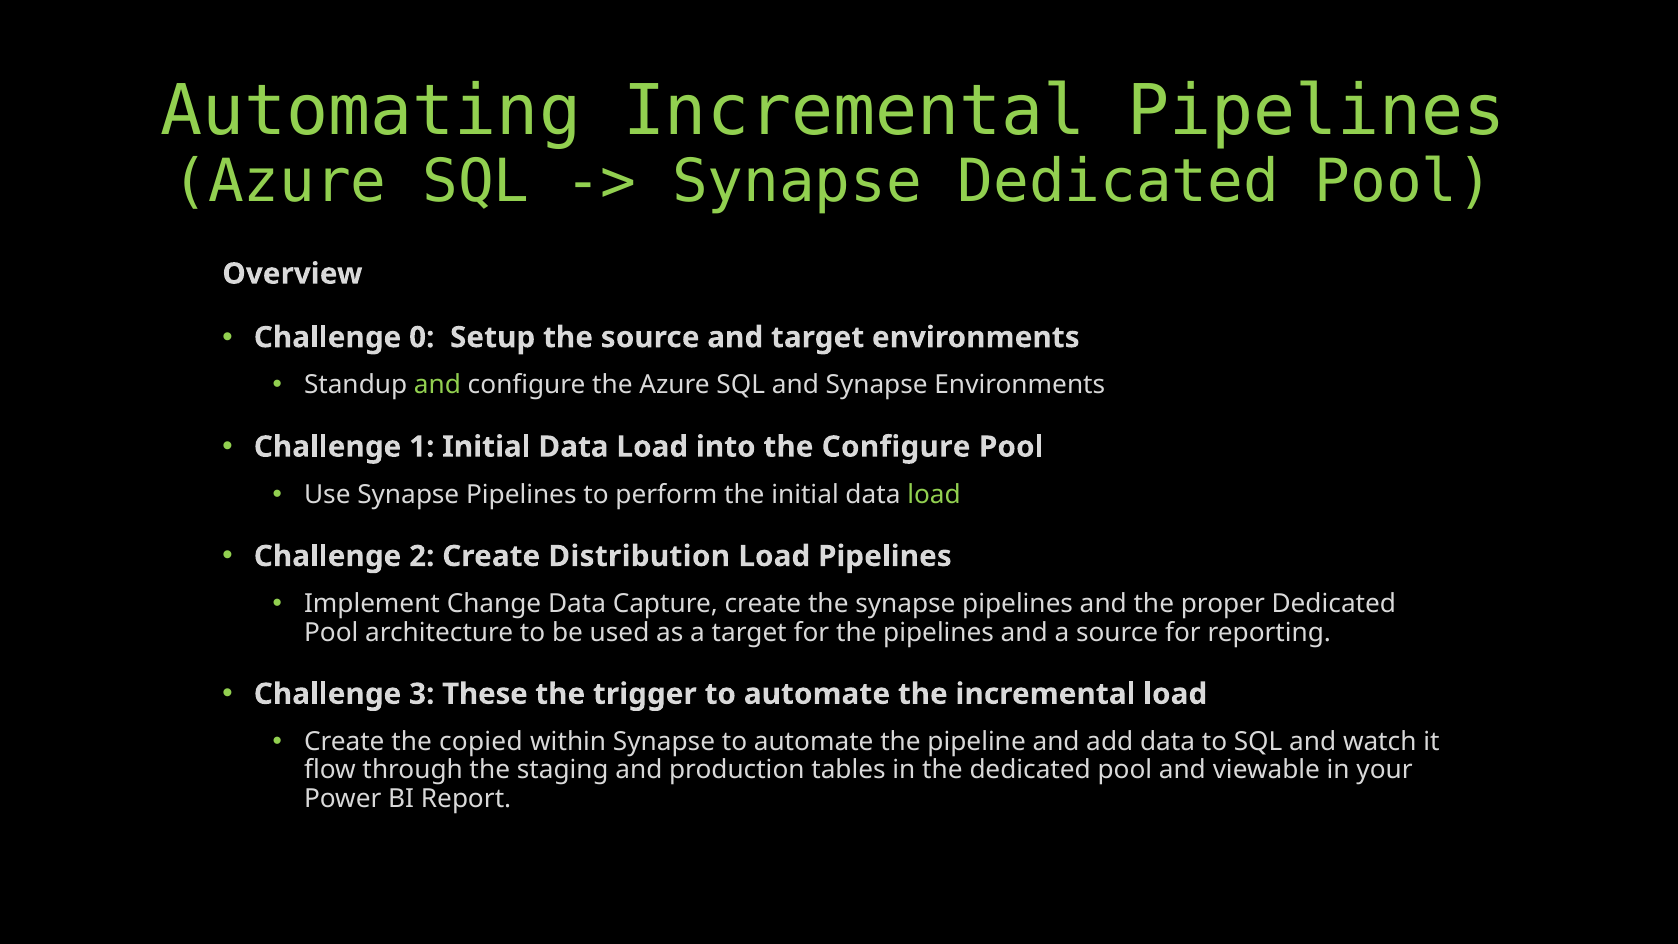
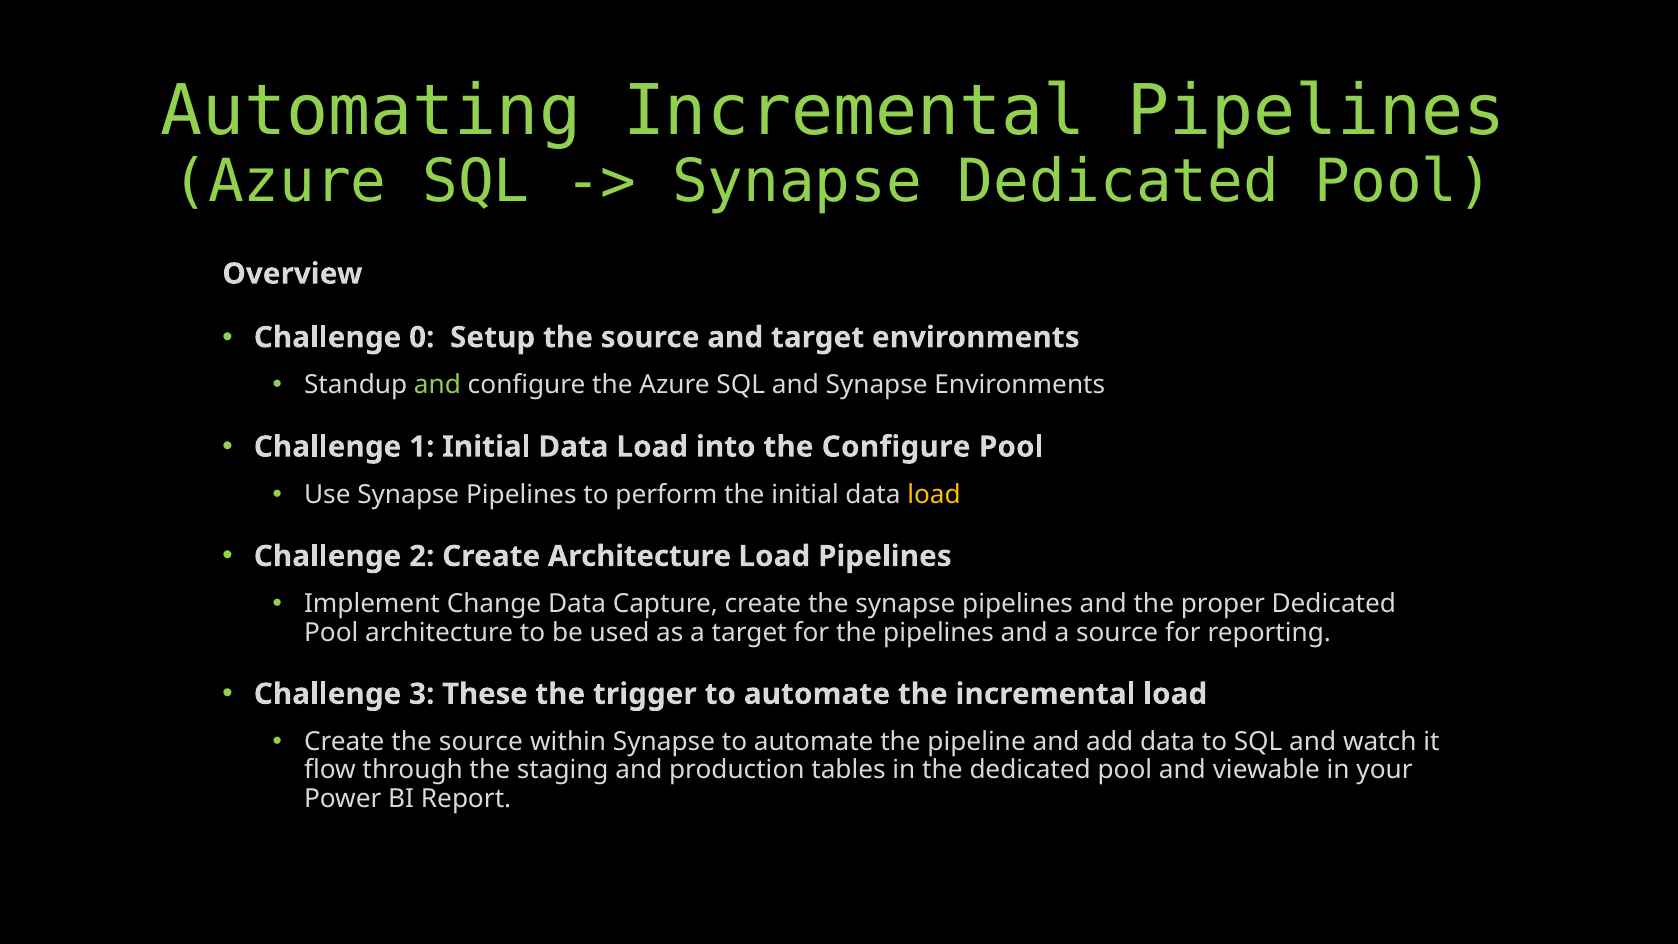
load at (934, 495) colour: light green -> yellow
Create Distribution: Distribution -> Architecture
Create the copied: copied -> source
